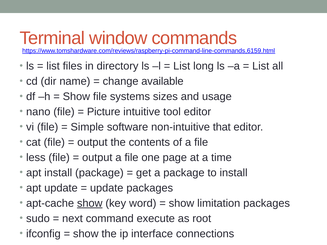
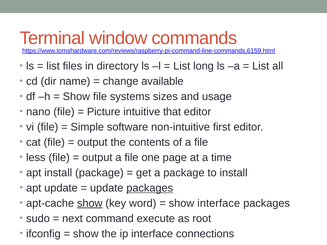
tool: tool -> that
that: that -> first
packages at (150, 188) underline: none -> present
show limitation: limitation -> interface
